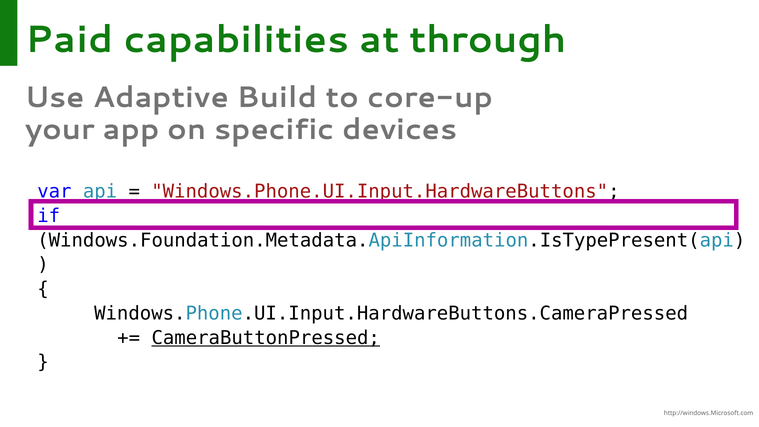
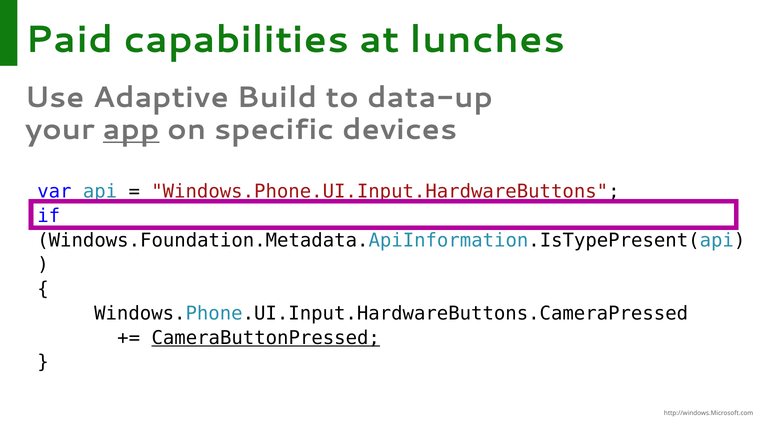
through: through -> lunches
core-up: core-up -> data-up
app underline: none -> present
